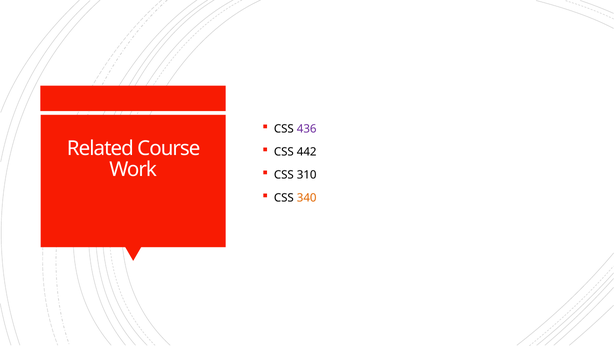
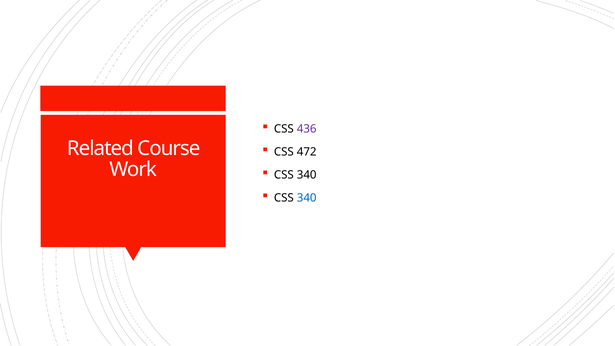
442: 442 -> 472
310 at (307, 175): 310 -> 340
340 at (307, 198) colour: orange -> blue
